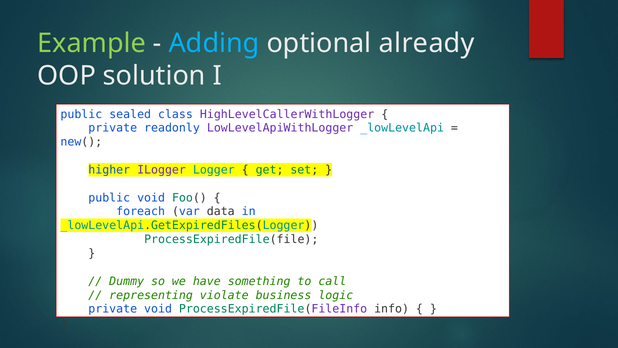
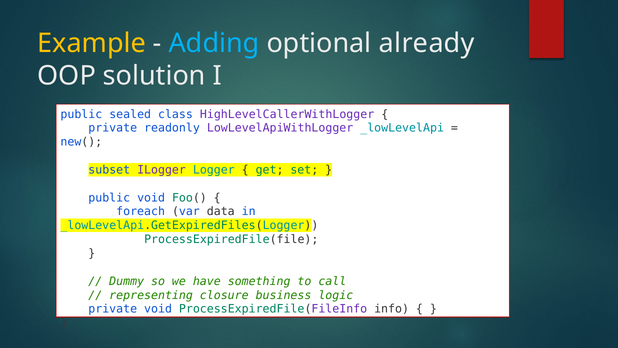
Example colour: light green -> yellow
higher: higher -> subset
violate: violate -> closure
